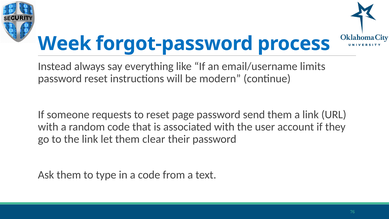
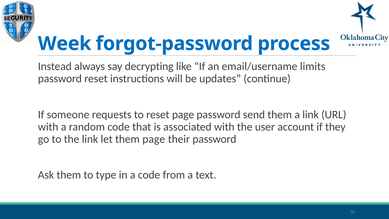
everything: everything -> decrypting
modern: modern -> updates
them clear: clear -> page
